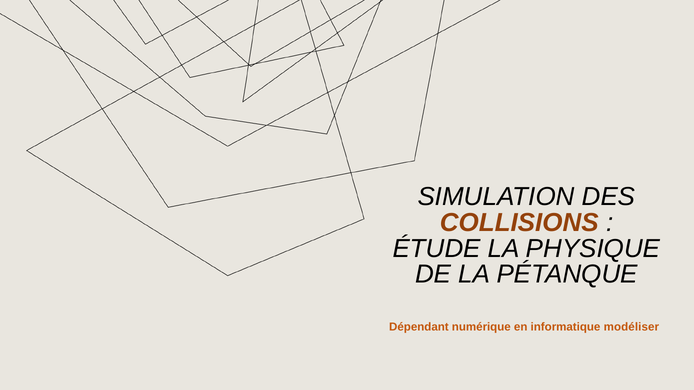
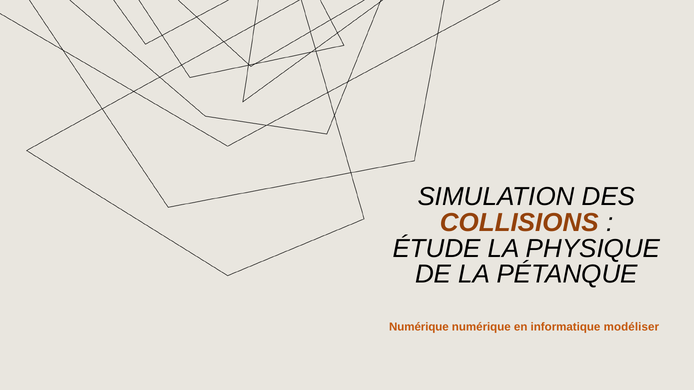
Dépendant at (419, 327): Dépendant -> Numérique
